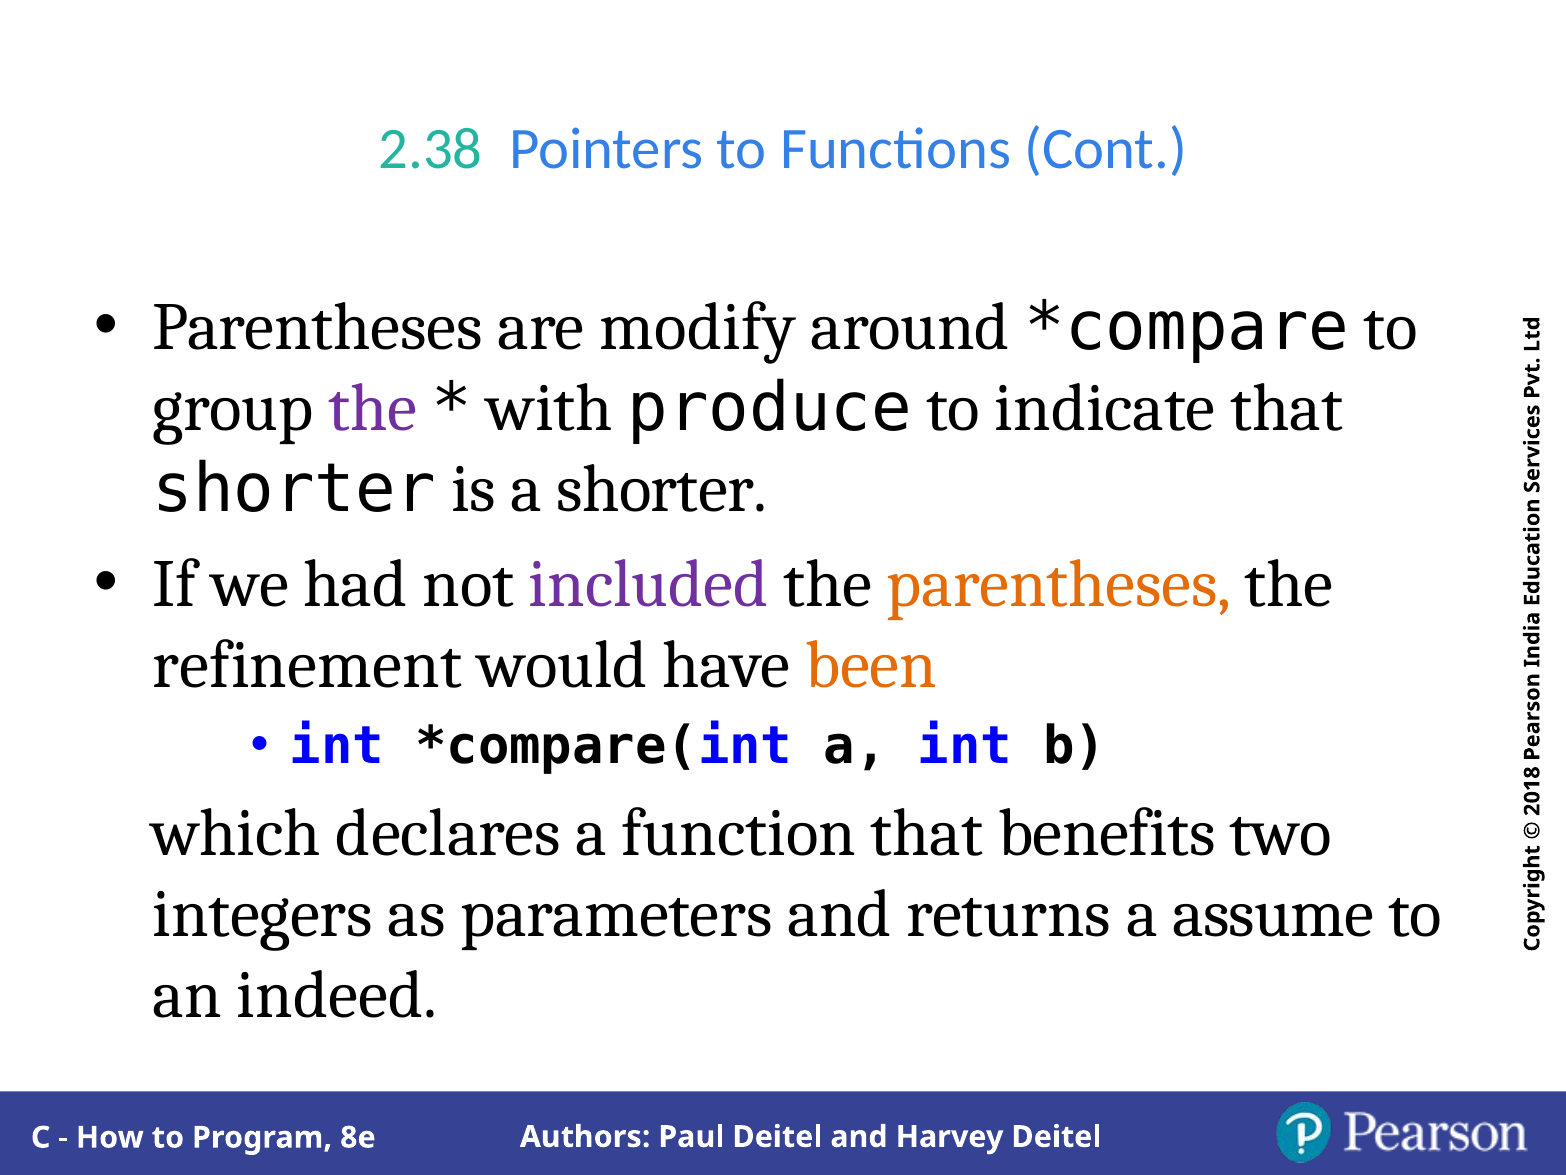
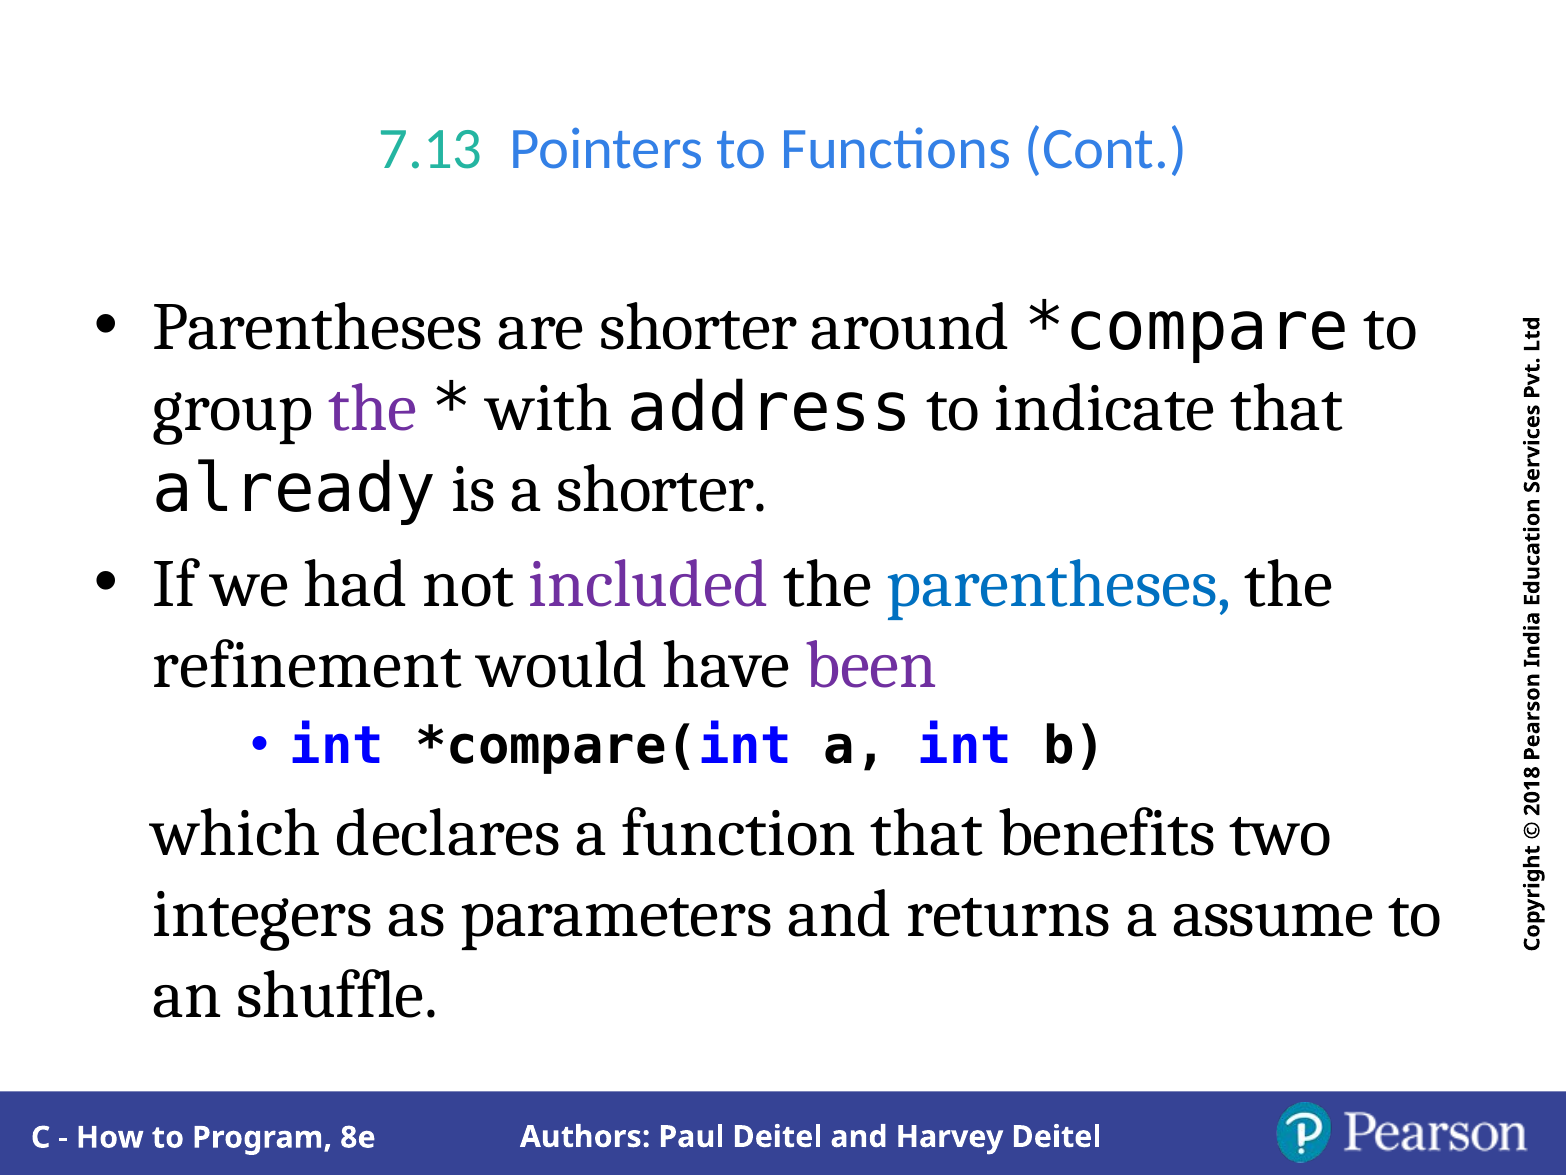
2.38: 2.38 -> 7.13
are modify: modify -> shorter
produce: produce -> address
shorter at (295, 489): shorter -> already
parentheses at (1059, 584) colour: orange -> blue
been colour: orange -> purple
indeed: indeed -> shuffle
